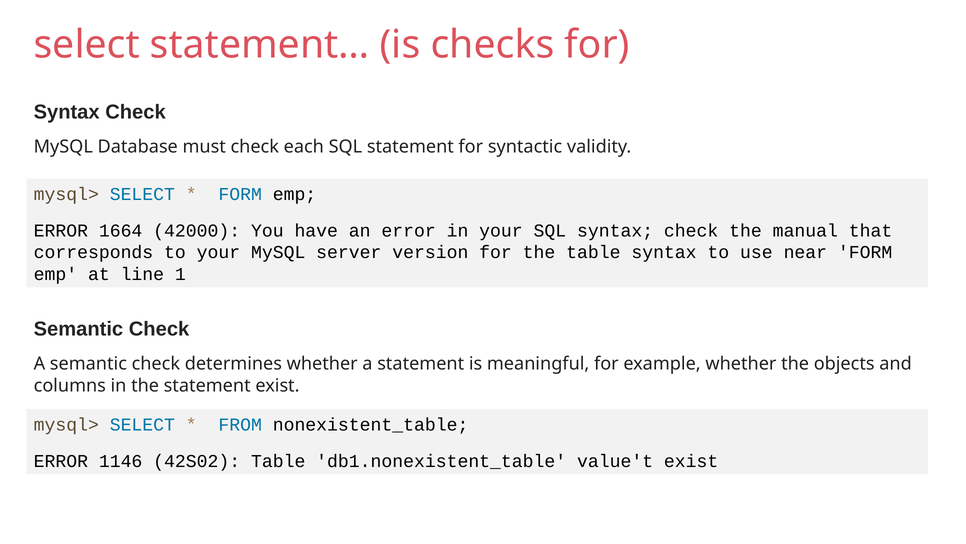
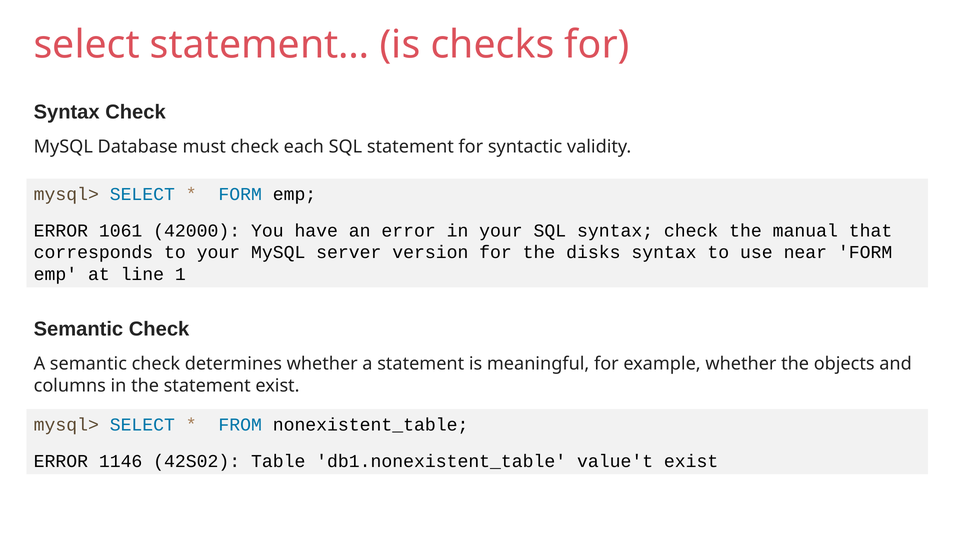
1664: 1664 -> 1061
the table: table -> disks
